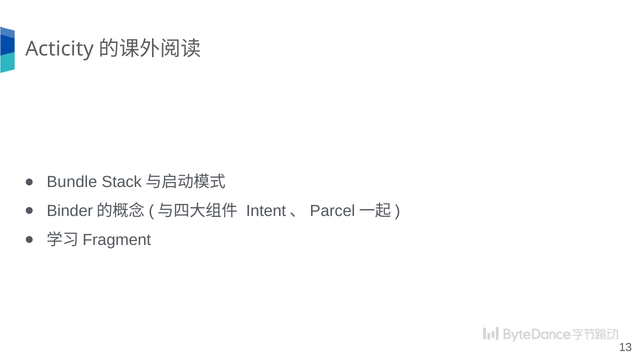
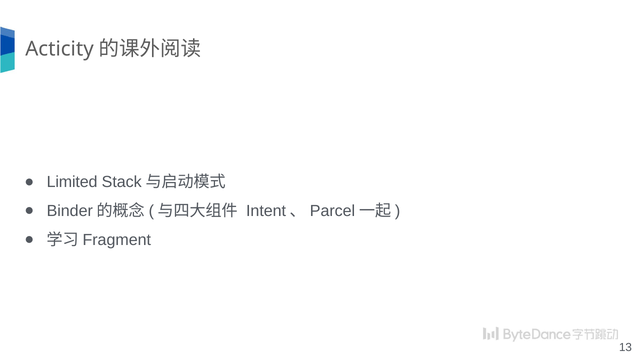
Bundle: Bundle -> Limited
